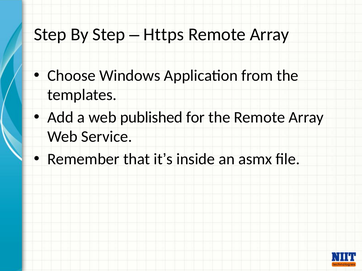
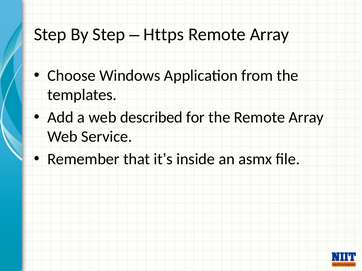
published: published -> described
